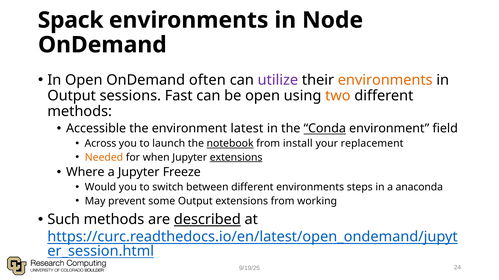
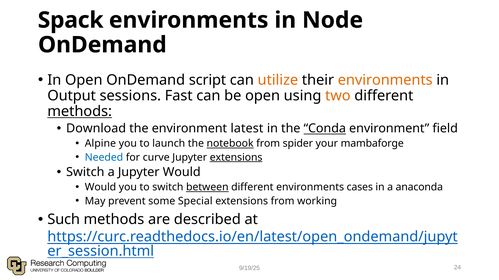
often: often -> script
utilize colour: purple -> orange
methods at (80, 112) underline: none -> present
Accessible: Accessible -> Download
Across: Across -> Alpine
install: install -> spider
replacement: replacement -> mambaforge
Needed colour: orange -> blue
when: when -> curve
Where at (85, 173): Where -> Switch
Jupyter Freeze: Freeze -> Would
between underline: none -> present
steps: steps -> cases
some Output: Output -> Special
described underline: present -> none
